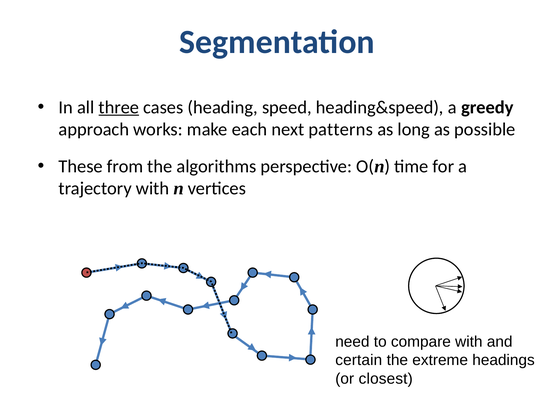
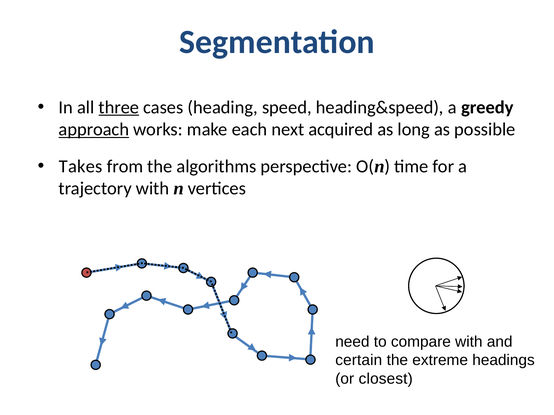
approach underline: none -> present
patterns: patterns -> acquired
These: These -> Takes
